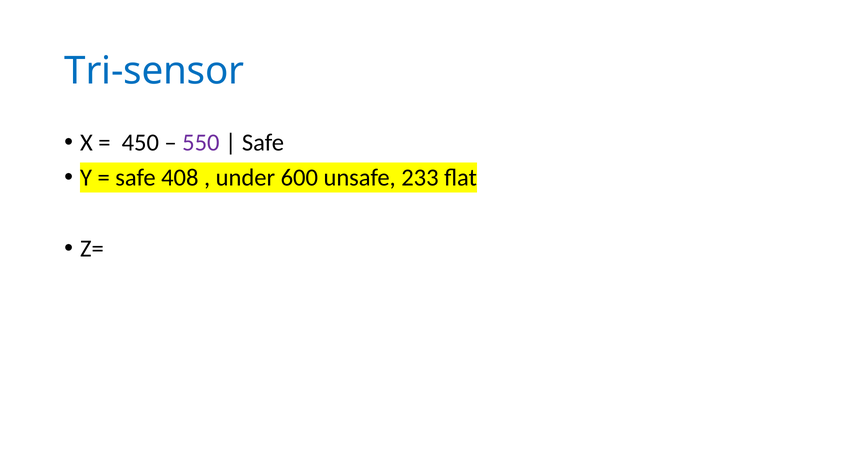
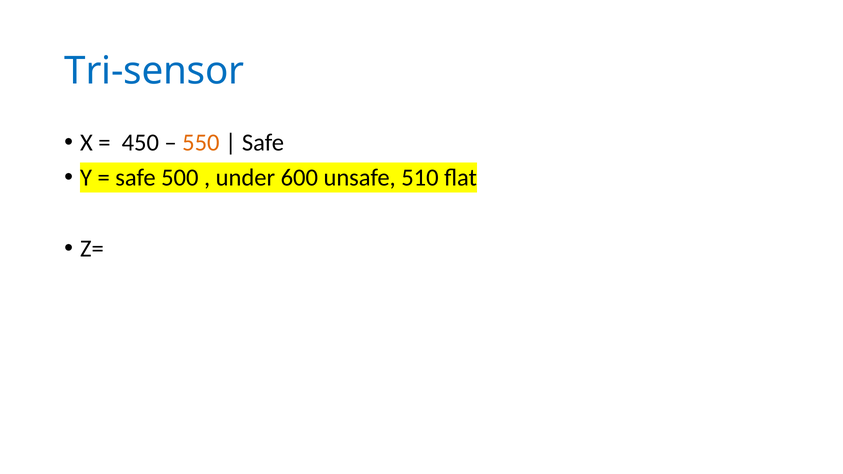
550 colour: purple -> orange
408: 408 -> 500
233: 233 -> 510
